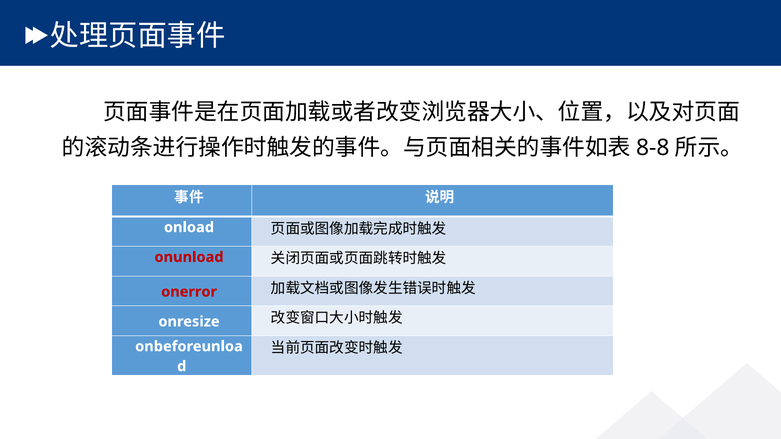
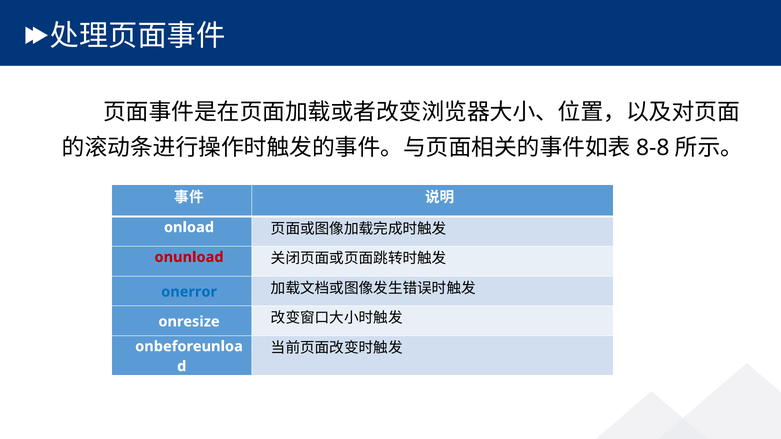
onerror colour: red -> blue
